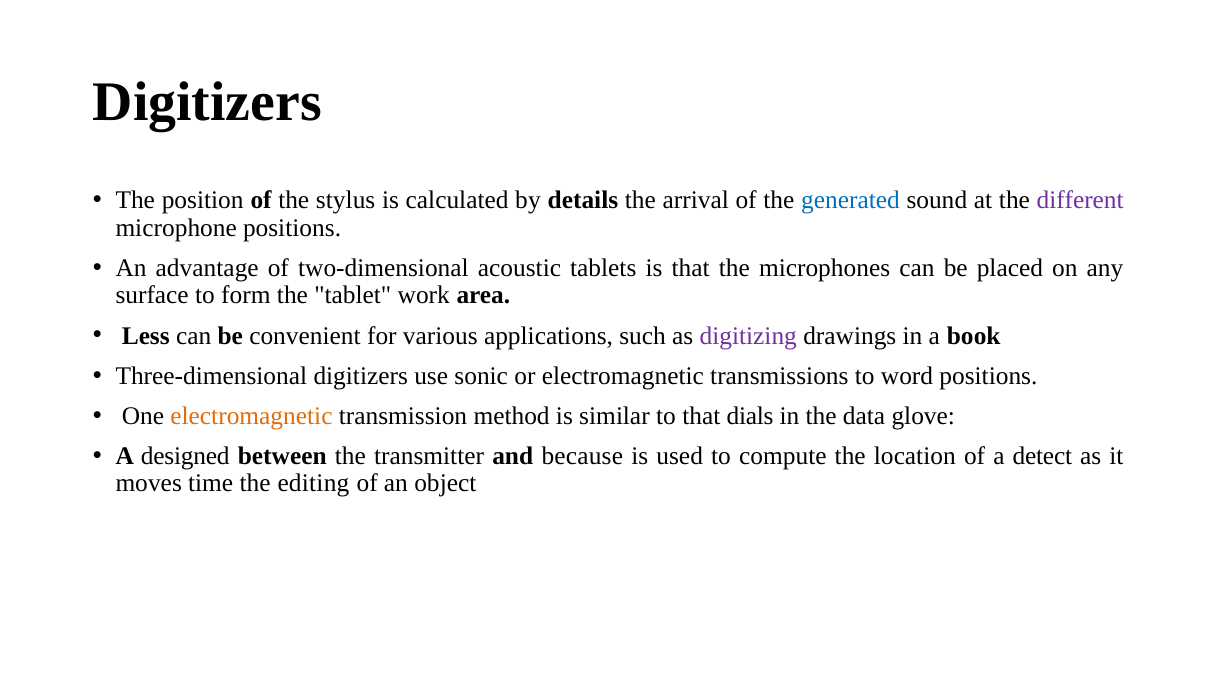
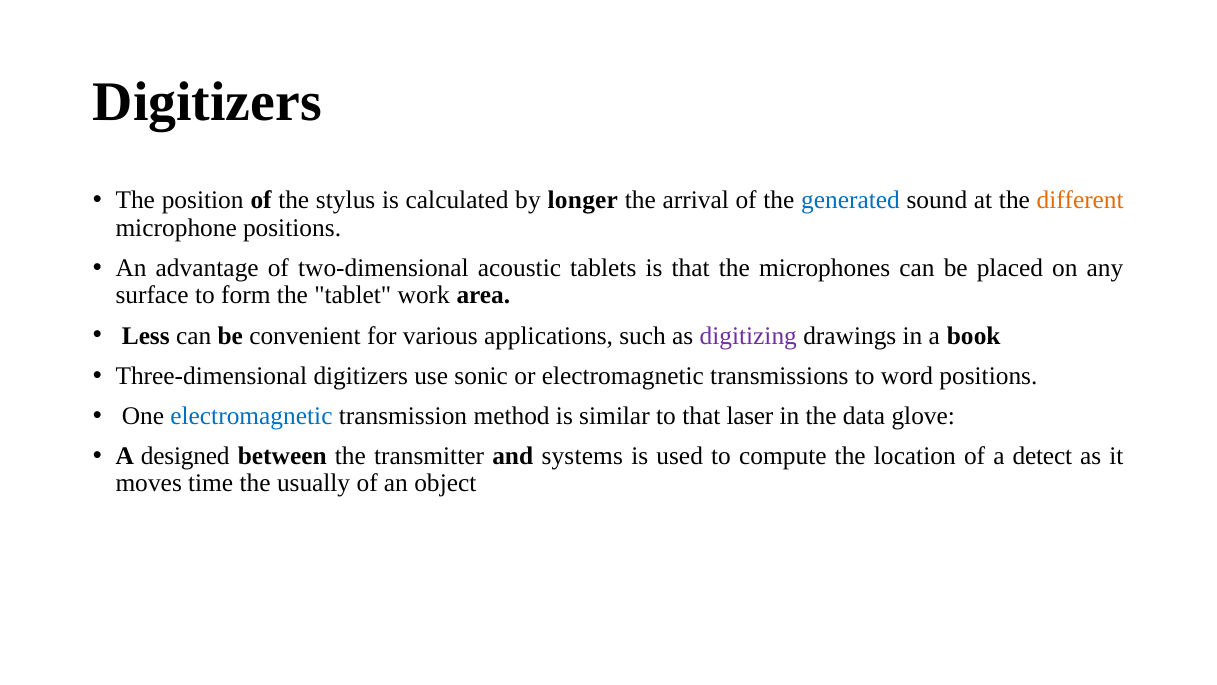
details: details -> longer
different colour: purple -> orange
electromagnetic at (251, 416) colour: orange -> blue
dials: dials -> laser
because: because -> systems
editing: editing -> usually
